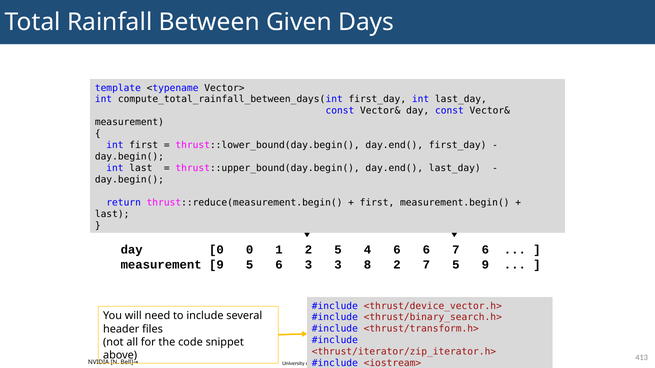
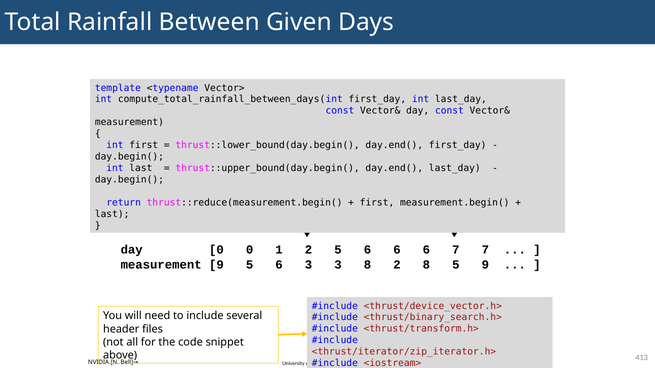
2 5 4: 4 -> 6
7 6: 6 -> 7
2 7: 7 -> 8
